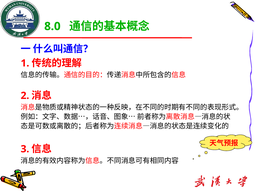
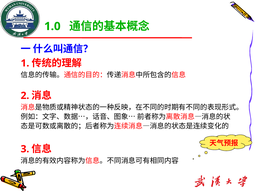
8.0: 8.0 -> 1.0
